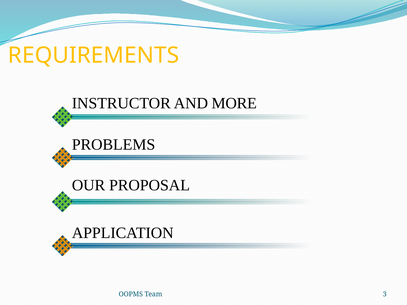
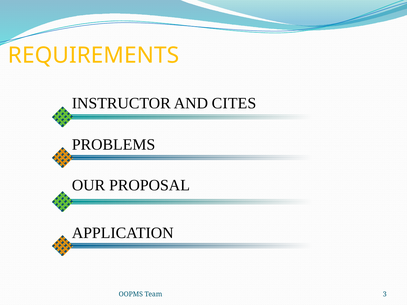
MORE: MORE -> CITES
